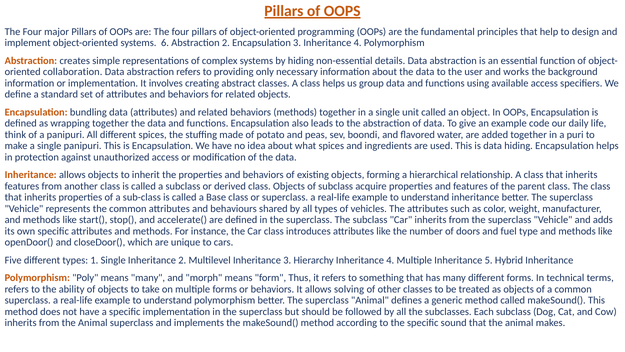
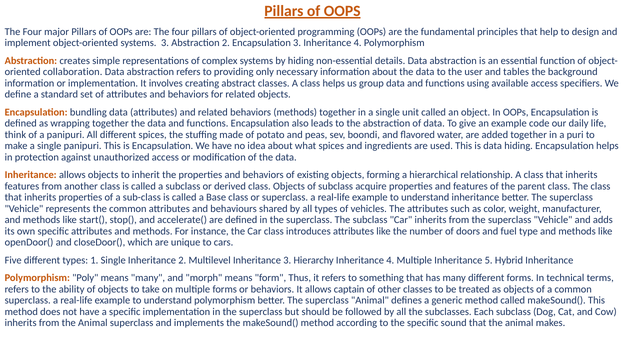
systems 6: 6 -> 3
works: works -> tables
solving: solving -> captain
